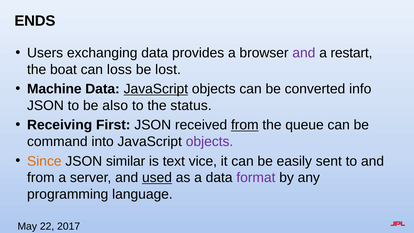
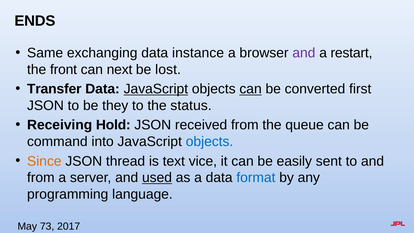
Users: Users -> Same
provides: provides -> instance
boat: boat -> front
loss: loss -> next
Machine: Machine -> Transfer
can at (251, 89) underline: none -> present
info: info -> first
also: also -> they
First: First -> Hold
from at (245, 125) underline: present -> none
objects at (210, 142) colour: purple -> blue
similar: similar -> thread
format colour: purple -> blue
22: 22 -> 73
